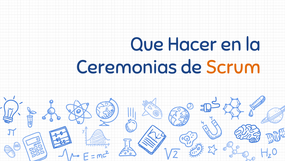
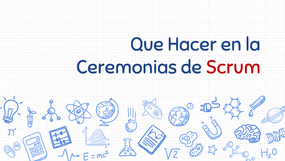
Scrum colour: orange -> red
